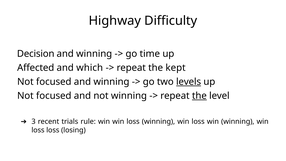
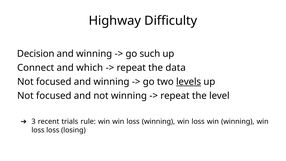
time: time -> such
Affected: Affected -> Connect
kept: kept -> data
the at (199, 96) underline: present -> none
